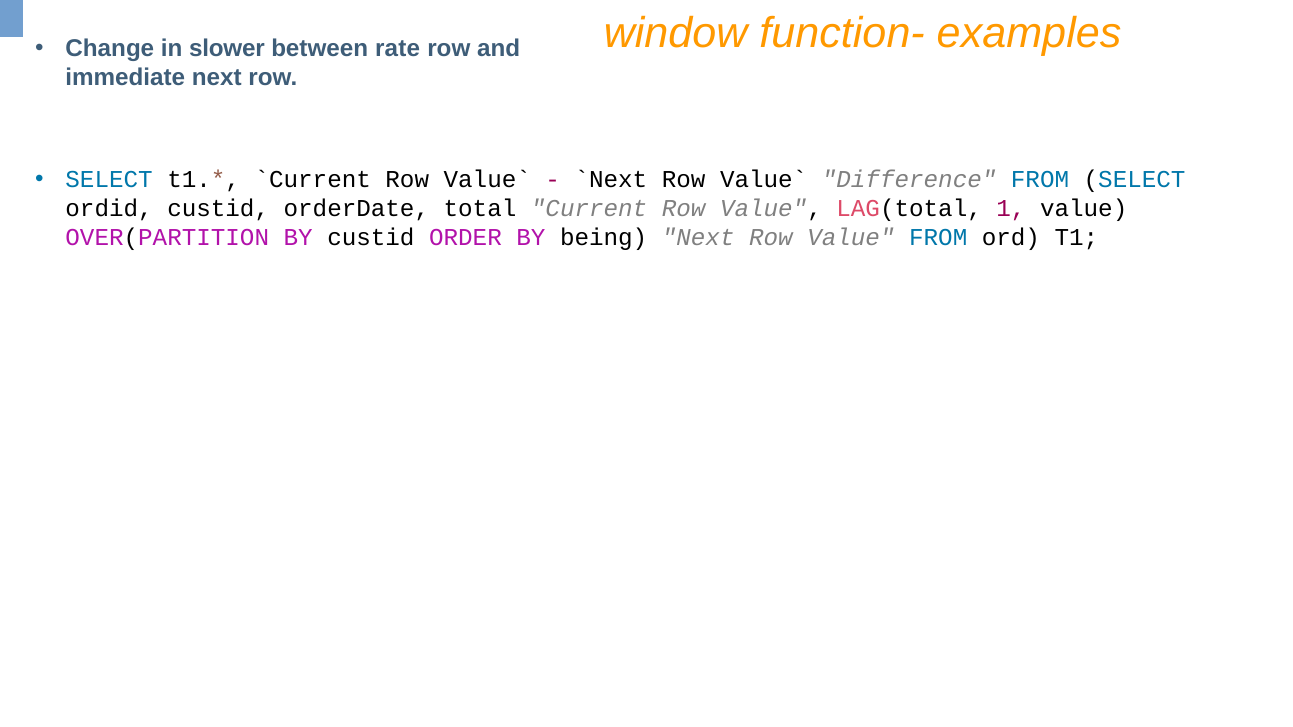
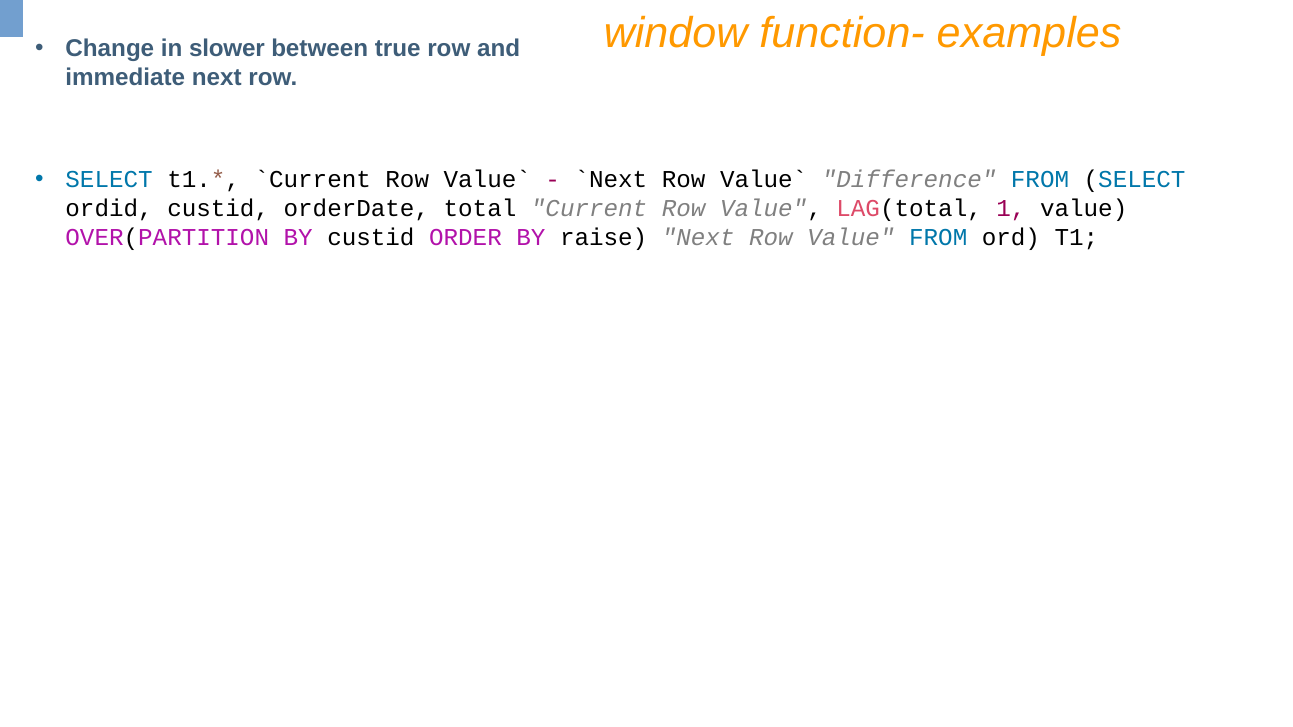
rate: rate -> true
being: being -> raise
